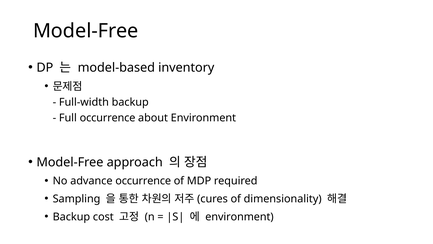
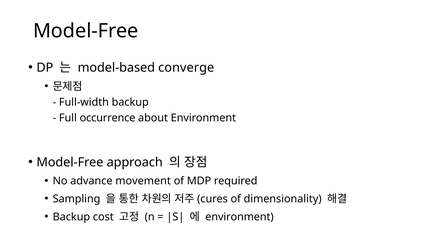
inventory: inventory -> converge
advance occurrence: occurrence -> movement
